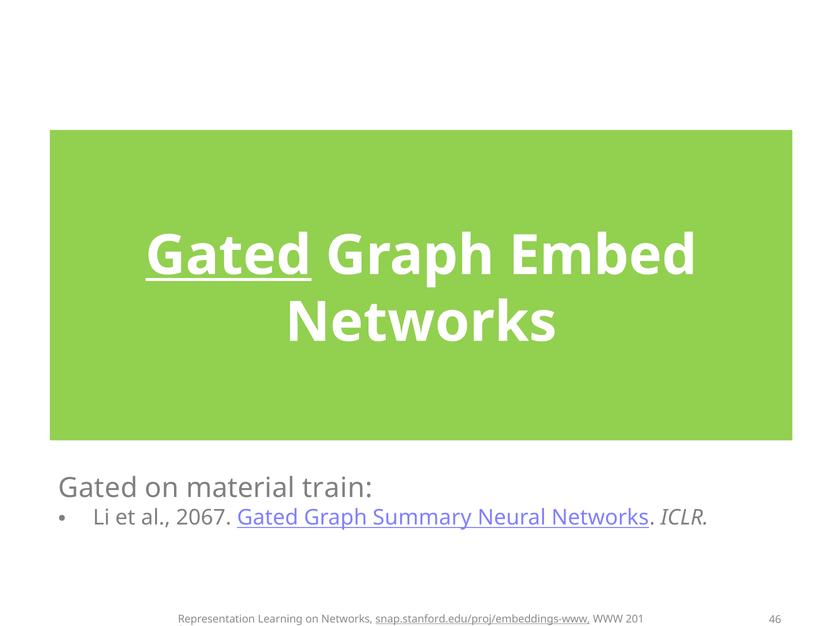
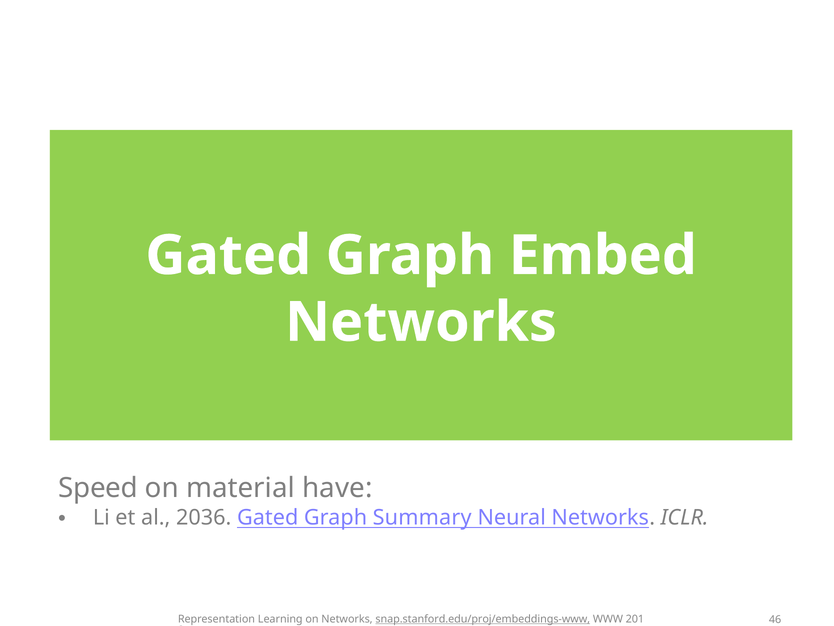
Gated at (228, 255) underline: present -> none
Gated at (98, 488): Gated -> Speed
train: train -> have
2067: 2067 -> 2036
